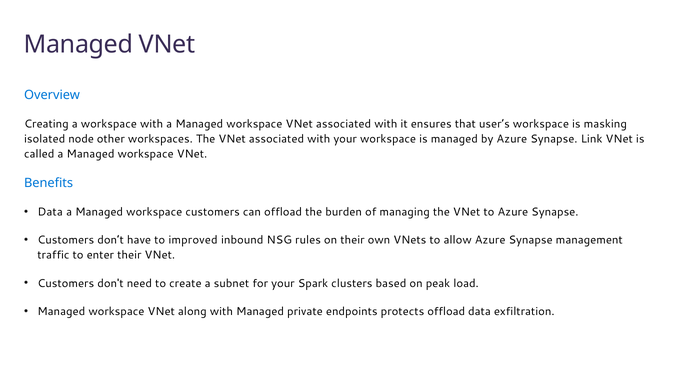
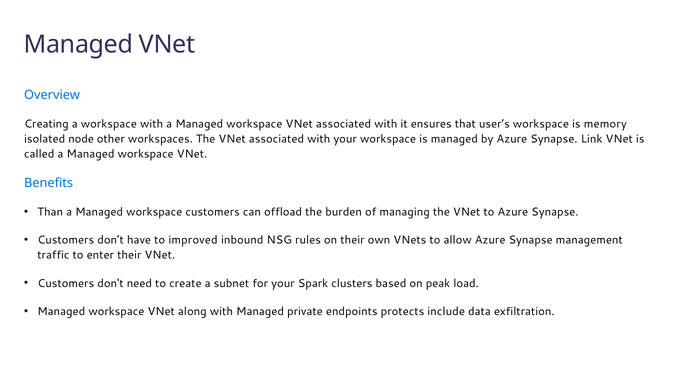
masking: masking -> memory
Data at (50, 212): Data -> Than
protects offload: offload -> include
